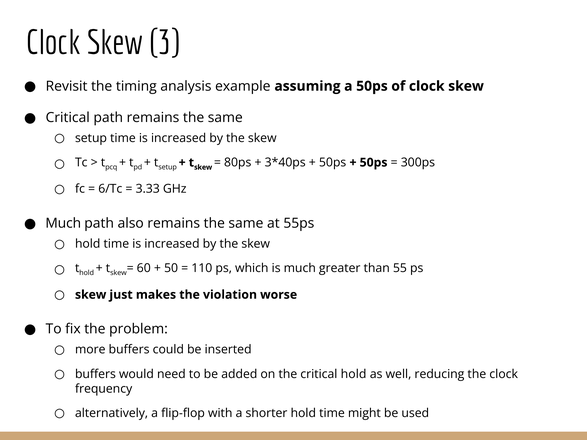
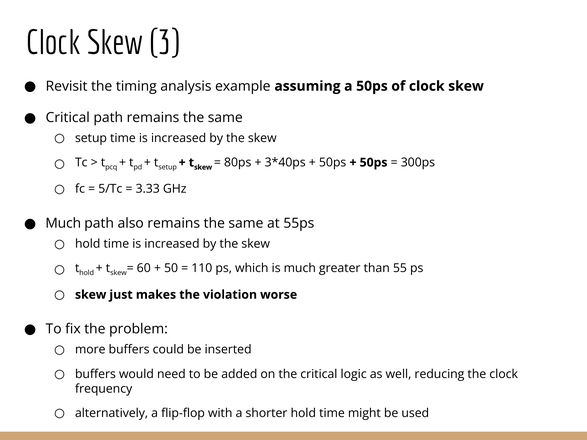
6/Tc: 6/Tc -> 5/Tc
critical hold: hold -> logic
